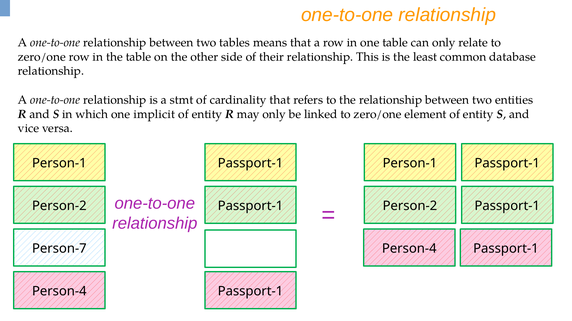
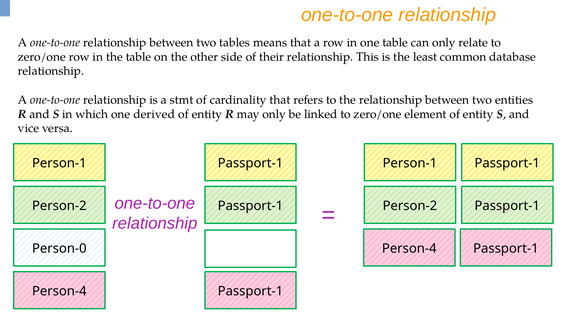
implicit: implicit -> derived
Person-7: Person-7 -> Person-0
